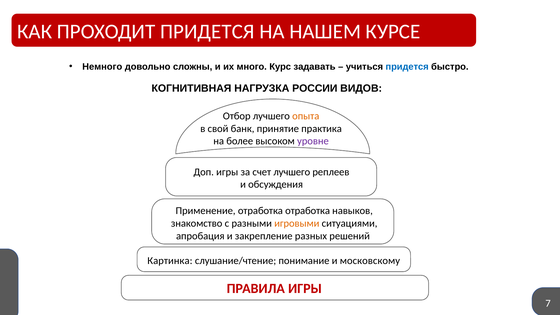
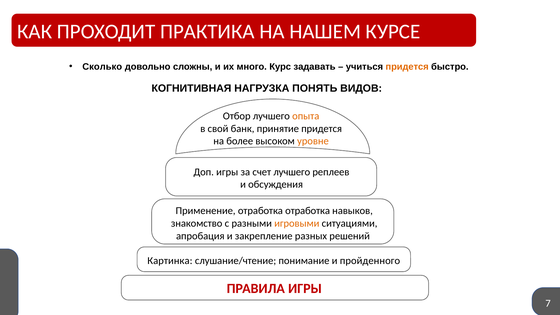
ПРОХОДИТ ПРИДЕТСЯ: ПРИДЕТСЯ -> ПРАКТИКА
Немного: Немного -> Сколько
придется at (407, 67) colour: blue -> orange
РОССИИ: РОССИИ -> ПОНЯТЬ
принятие практика: практика -> придется
уровне colour: purple -> orange
московскому: московскому -> пройденного
